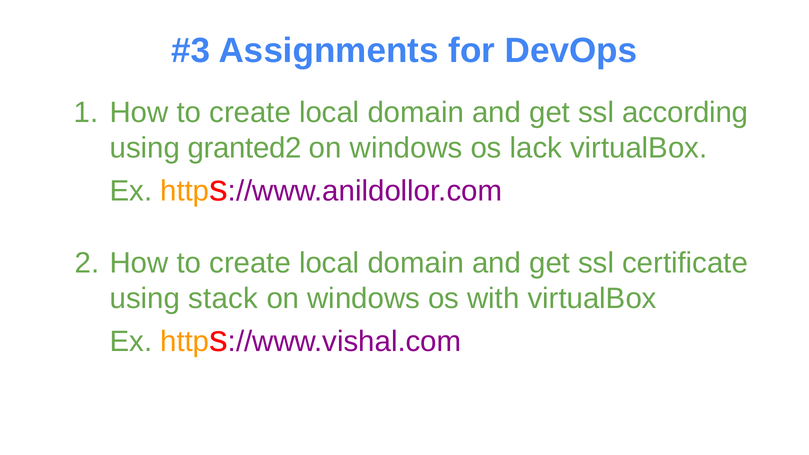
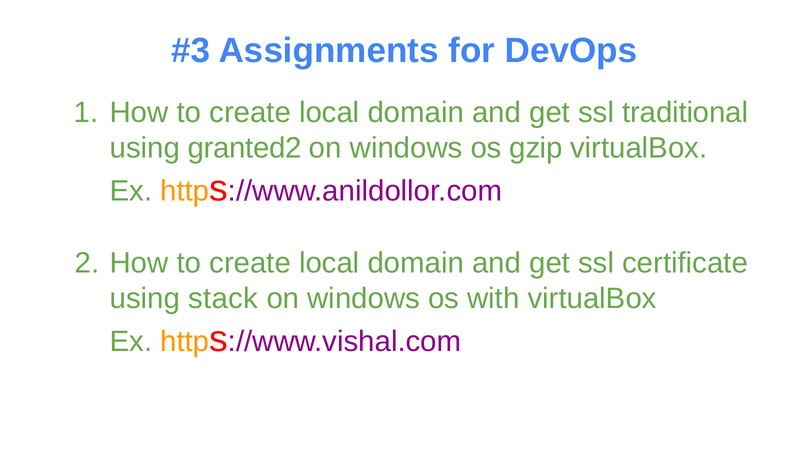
according: according -> traditional
lack: lack -> gzip
